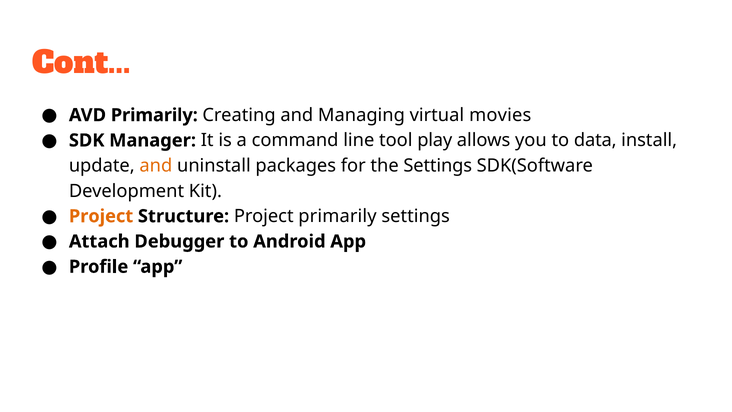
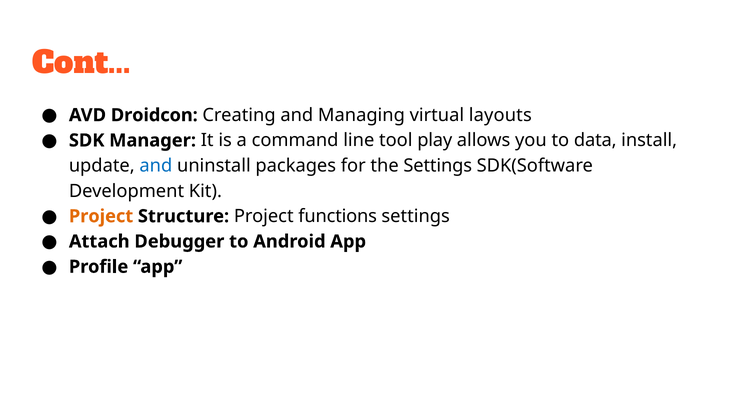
AVD Primarily: Primarily -> Droidcon
movies: movies -> layouts
and at (156, 166) colour: orange -> blue
Project primarily: primarily -> functions
